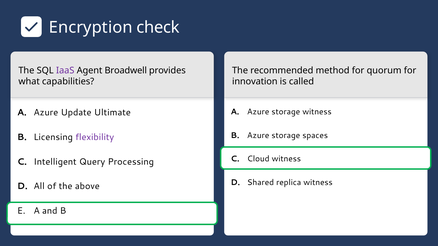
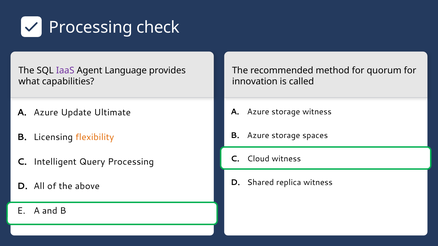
Encryption at (91, 27): Encryption -> Processing
Broadwell: Broadwell -> Language
flexibility colour: purple -> orange
